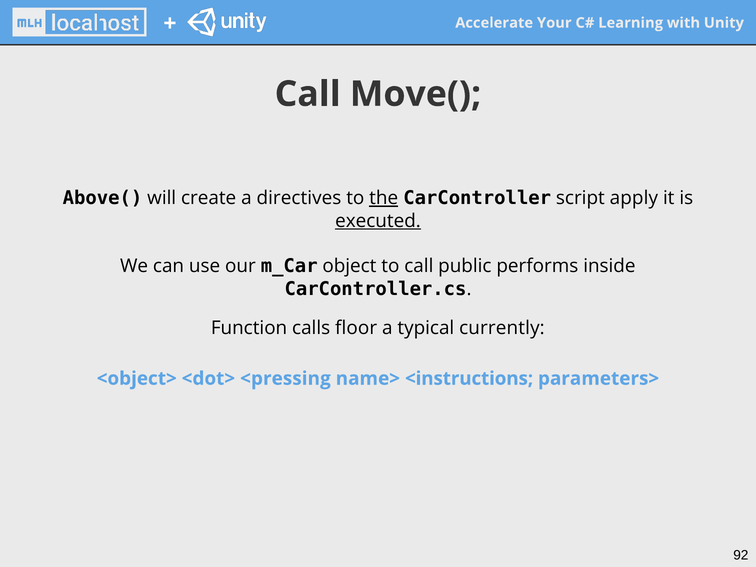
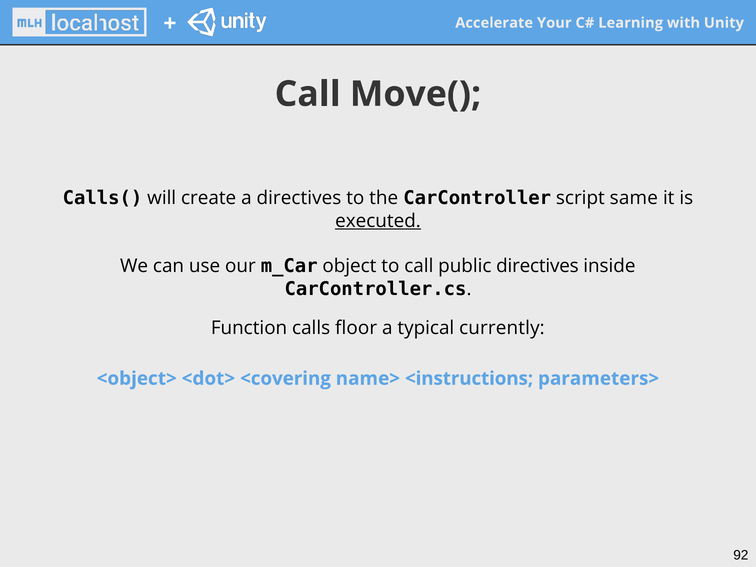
Above(: Above( -> Calls(
the underline: present -> none
apply: apply -> same
public performs: performs -> directives
<pressing: <pressing -> <covering
